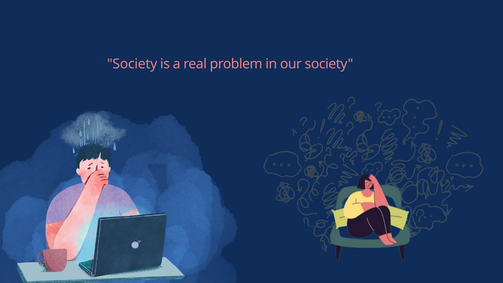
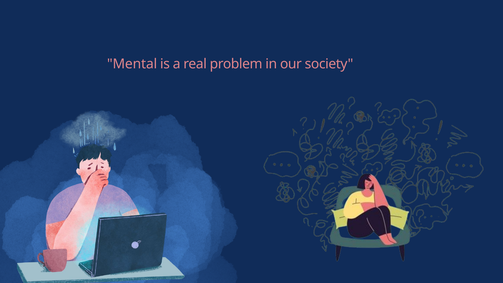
Society at (132, 64): Society -> Mental
